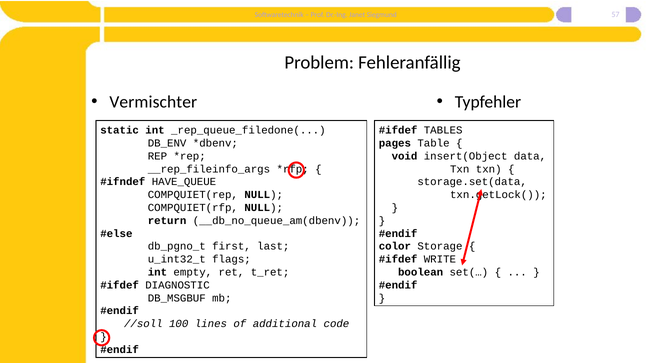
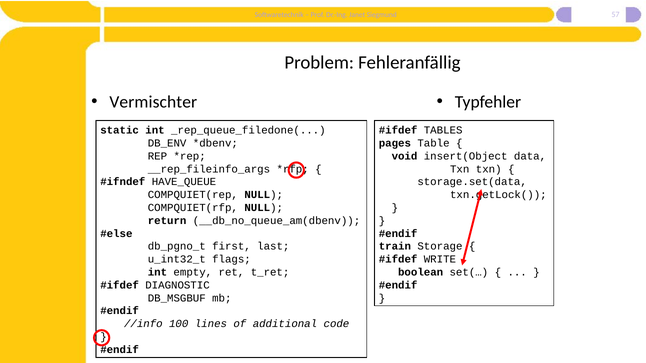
color: color -> train
//soll: //soll -> //info
